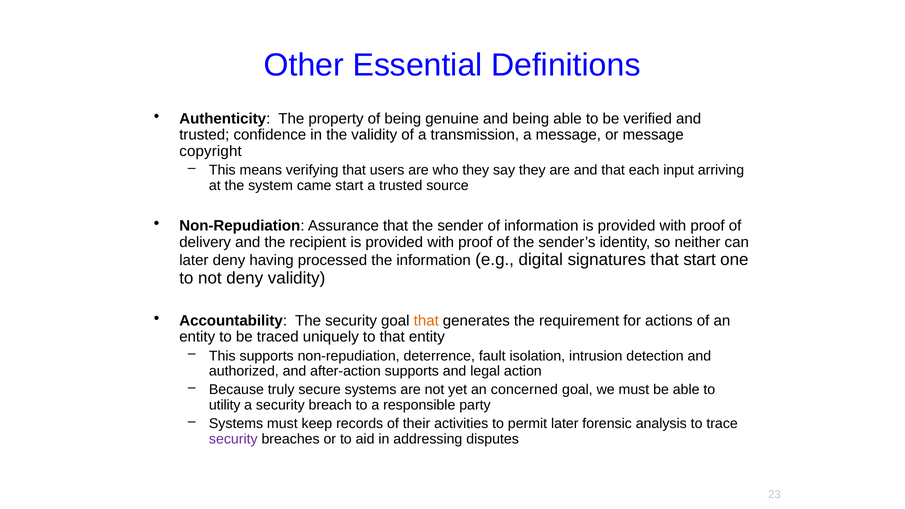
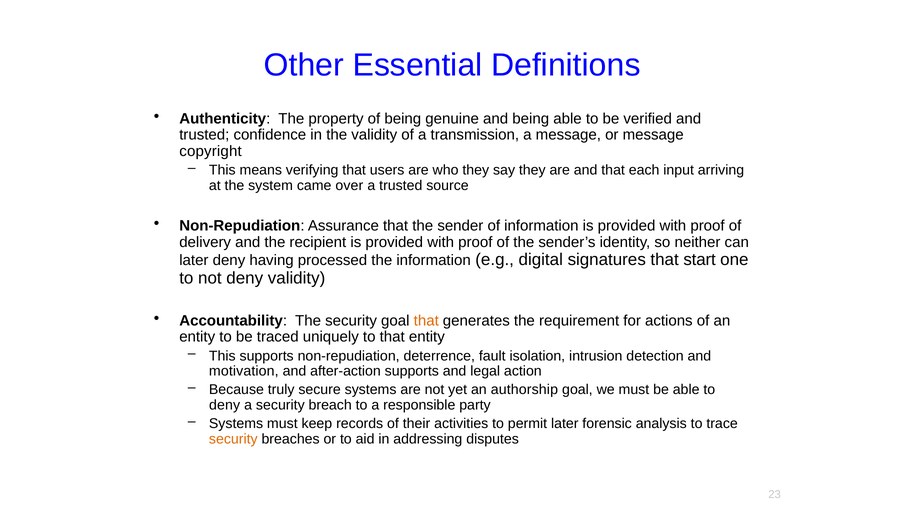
came start: start -> over
authorized: authorized -> motivation
concerned: concerned -> authorship
utility at (225, 405): utility -> deny
security at (233, 439) colour: purple -> orange
